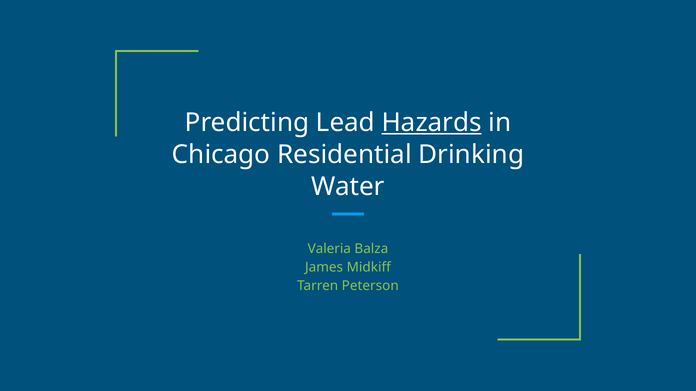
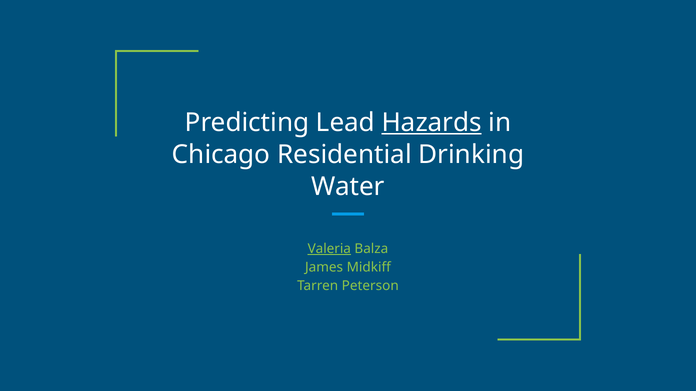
Valeria underline: none -> present
